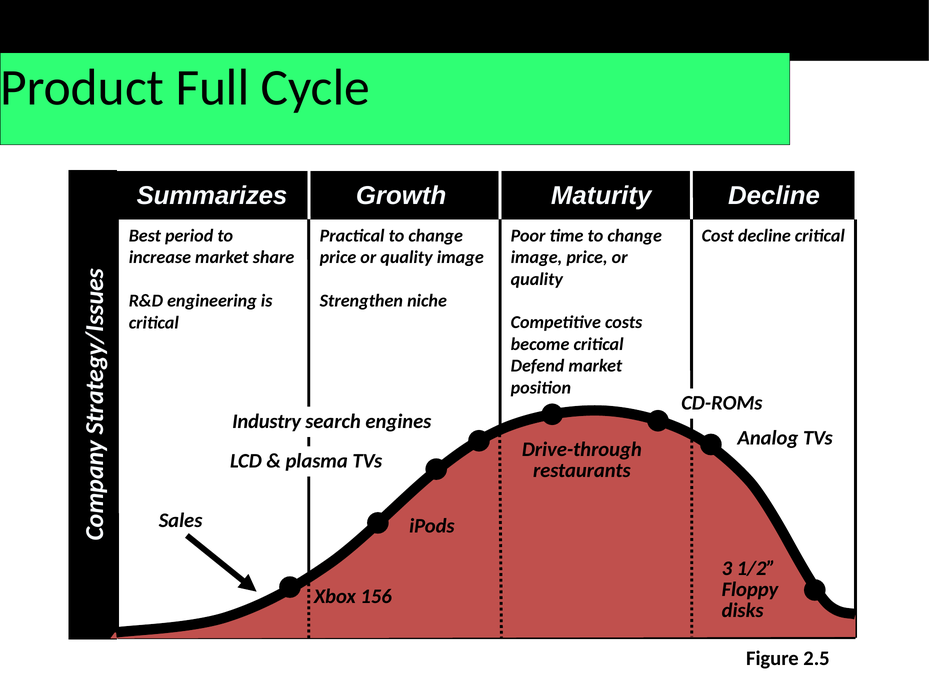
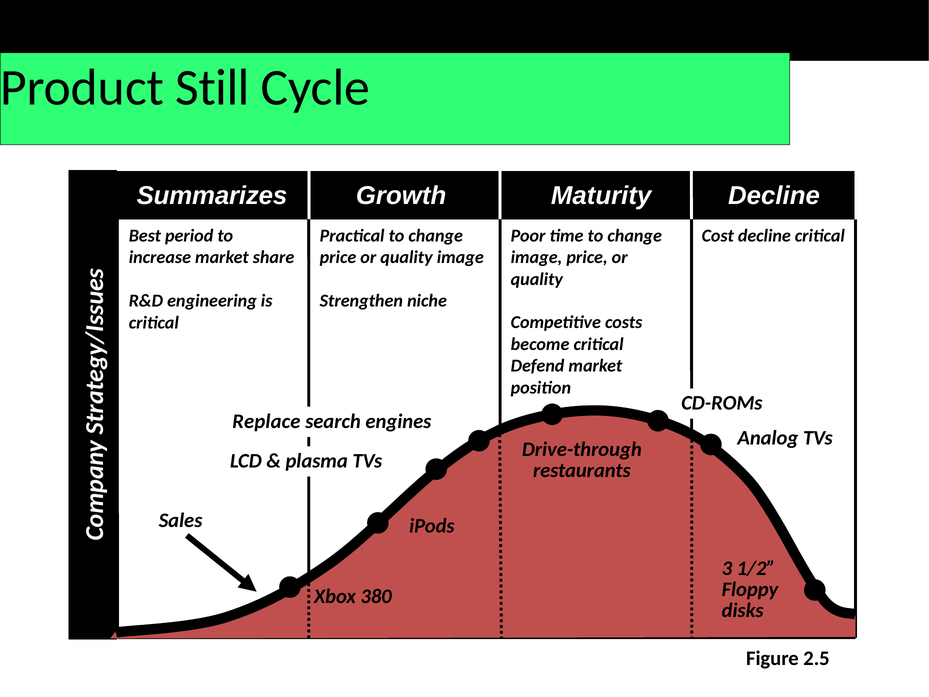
Full: Full -> Still
Industry: Industry -> Replace
156: 156 -> 380
